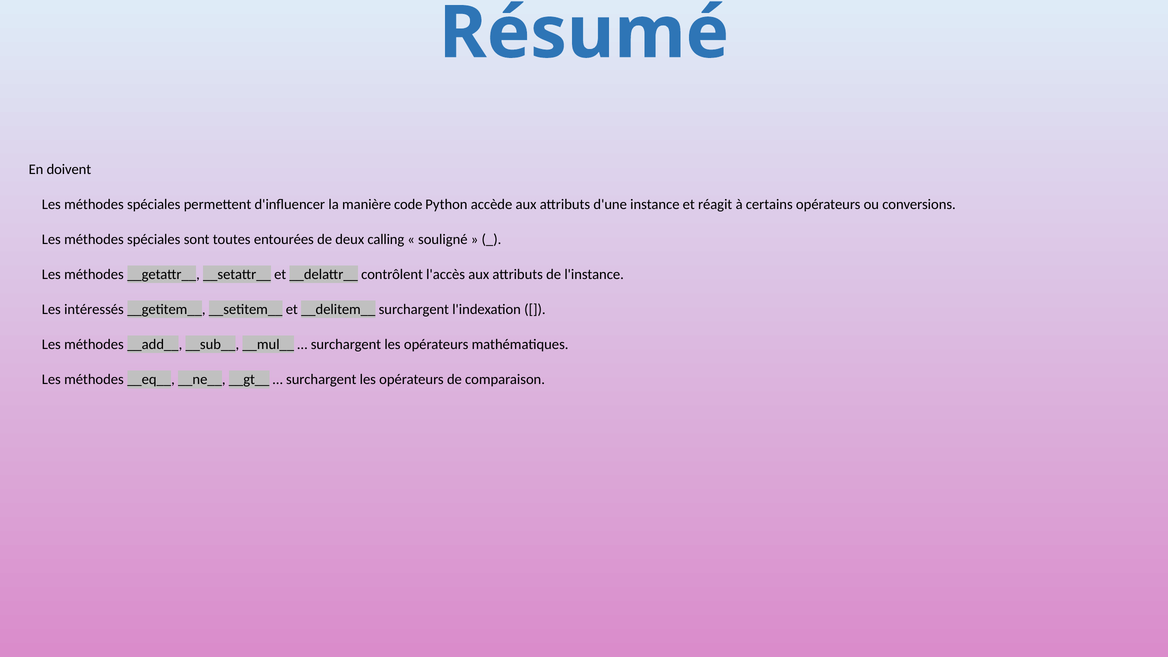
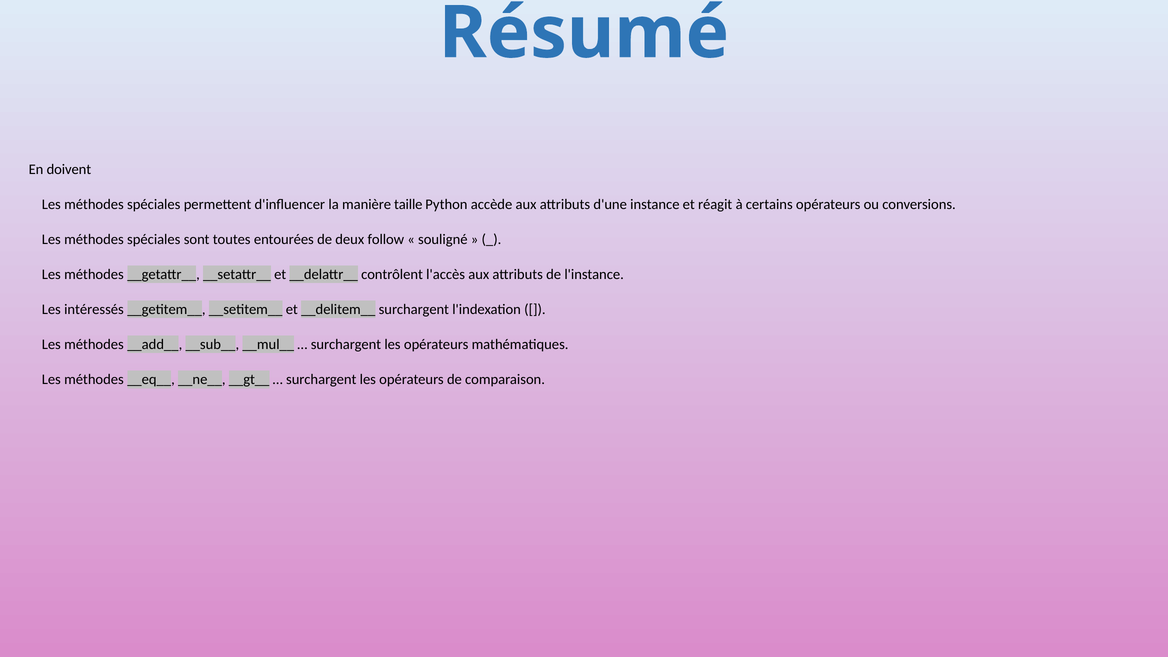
code: code -> taille
calling: calling -> follow
